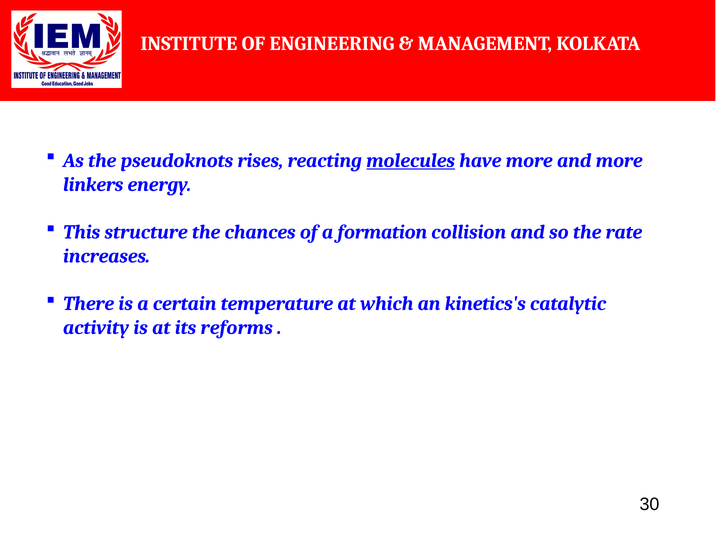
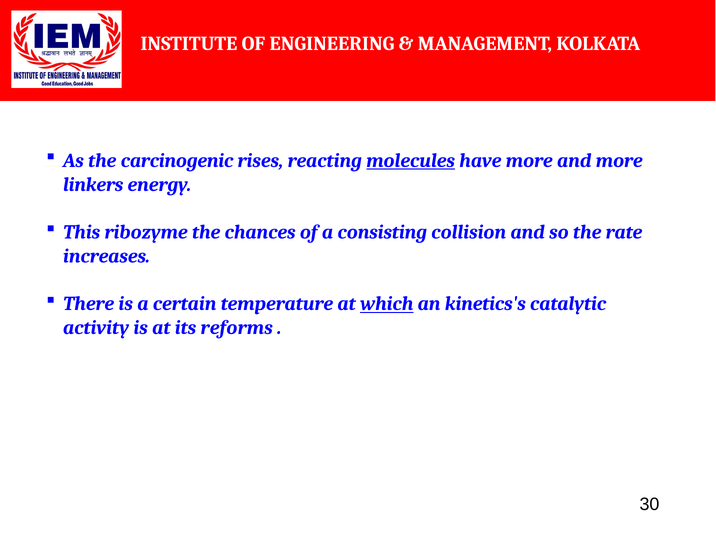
pseudoknots: pseudoknots -> carcinogenic
structure: structure -> ribozyme
formation: formation -> consisting
which underline: none -> present
